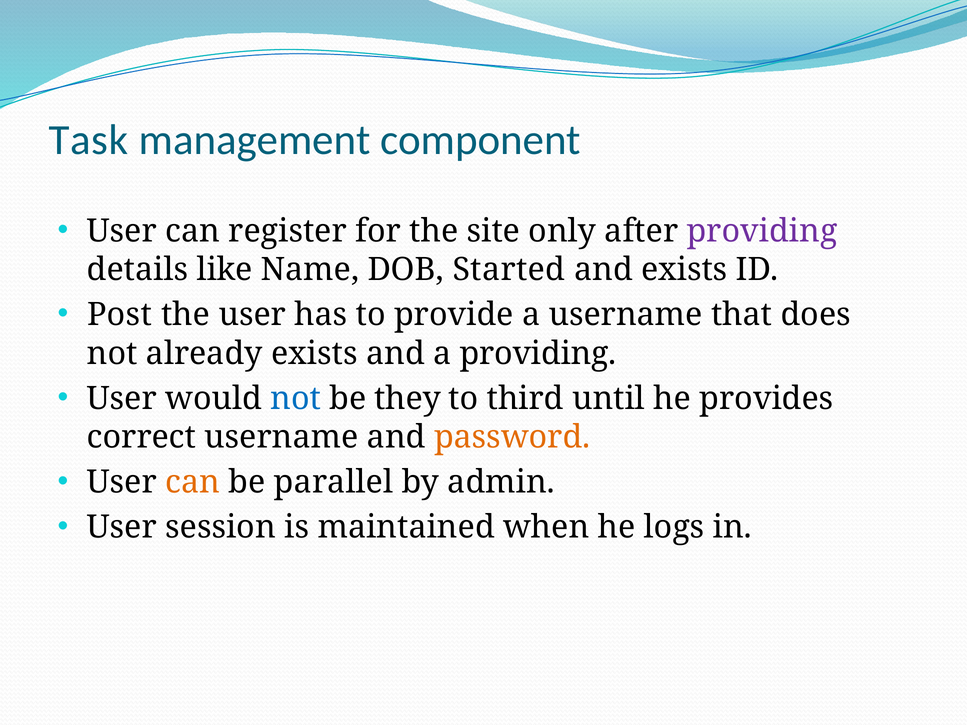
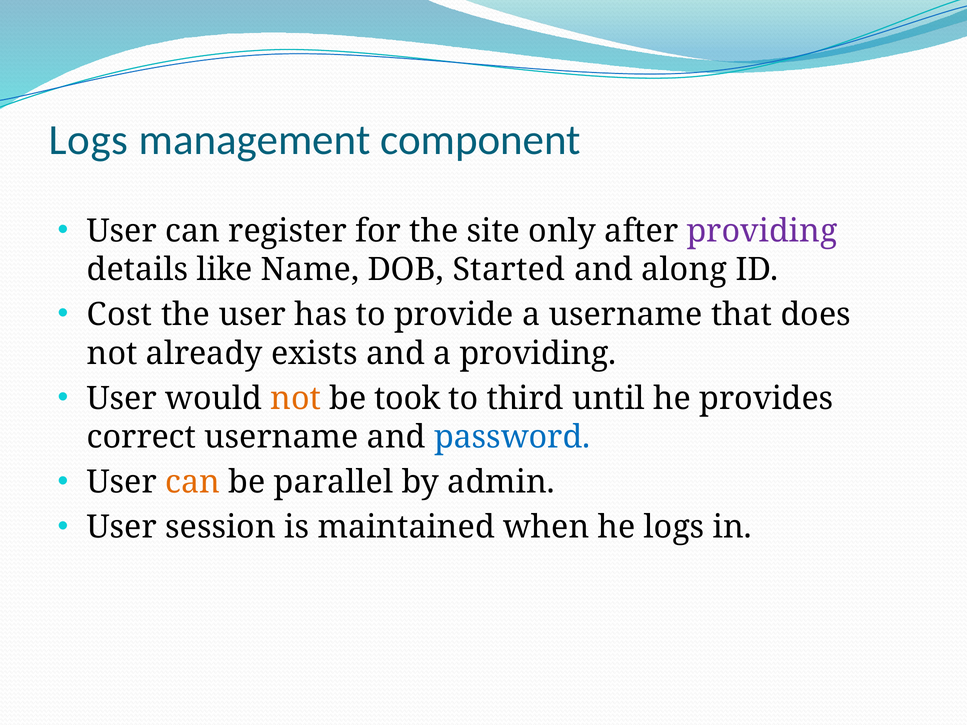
Task at (88, 140): Task -> Logs
and exists: exists -> along
Post: Post -> Cost
not at (296, 399) colour: blue -> orange
they: they -> took
password colour: orange -> blue
